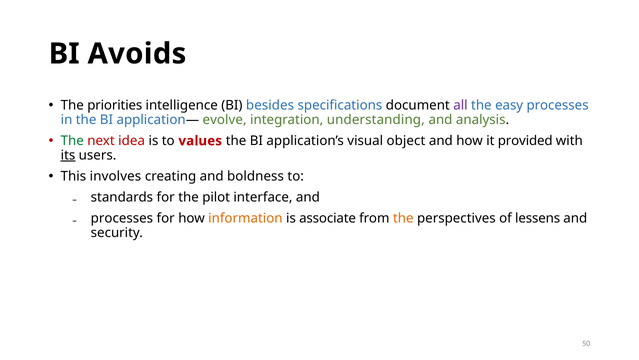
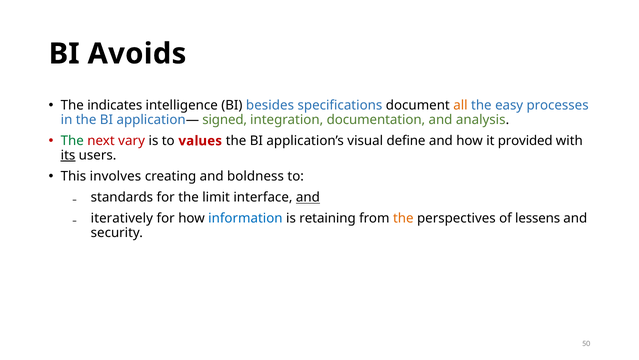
priorities: priorities -> indicates
all colour: purple -> orange
evolve: evolve -> signed
understanding: understanding -> documentation
idea: idea -> vary
object: object -> define
pilot: pilot -> limit
and at (308, 197) underline: none -> present
processes at (122, 218): processes -> iteratively
information colour: orange -> blue
associate: associate -> retaining
